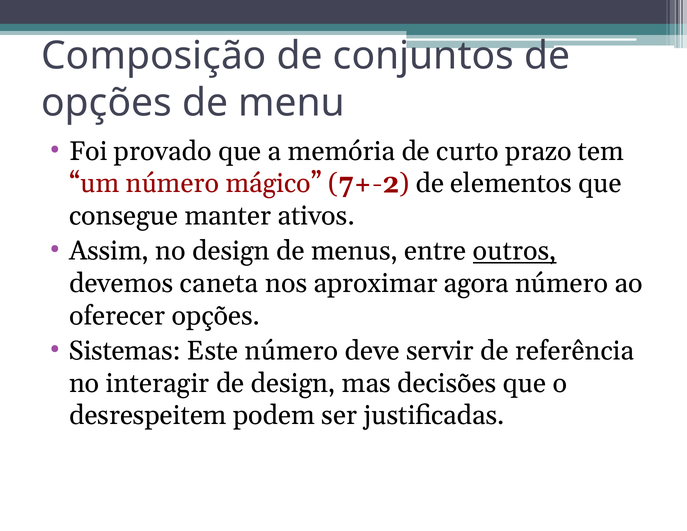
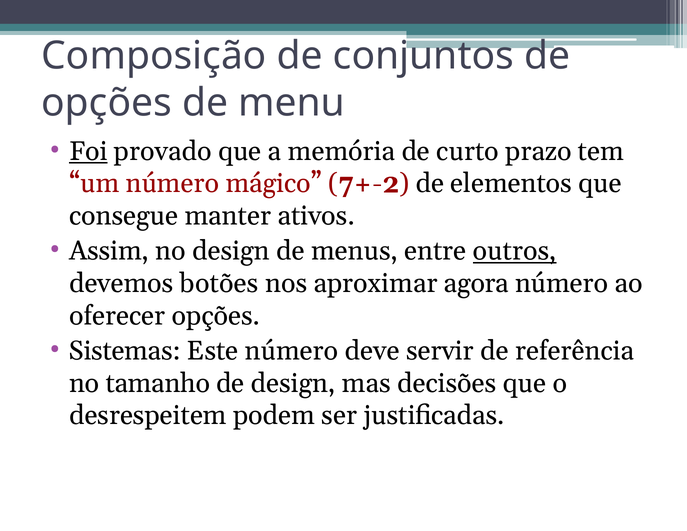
Foi underline: none -> present
caneta: caneta -> botões
interagir: interagir -> tamanho
